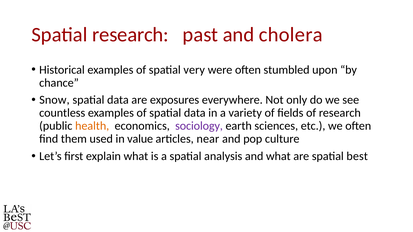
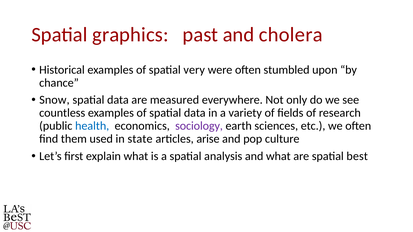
Spatial research: research -> graphics
exposures: exposures -> measured
health colour: orange -> blue
value: value -> state
near: near -> arise
